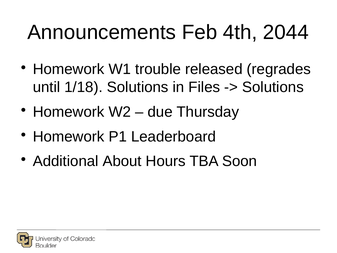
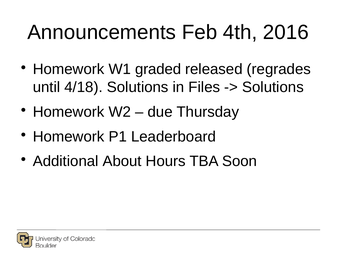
2044: 2044 -> 2016
trouble: trouble -> graded
1/18: 1/18 -> 4/18
